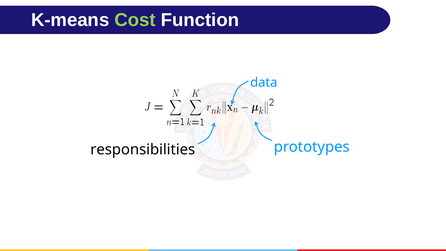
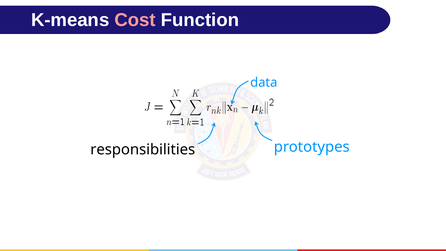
Cost colour: light green -> pink
